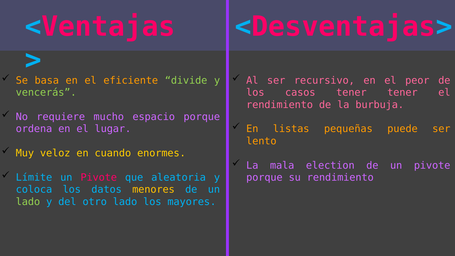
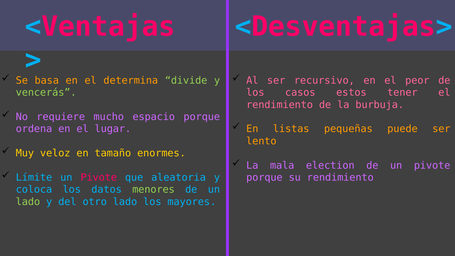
eficiente: eficiente -> determina
casos tener: tener -> estos
cuando: cuando -> tamaño
menores colour: yellow -> light green
